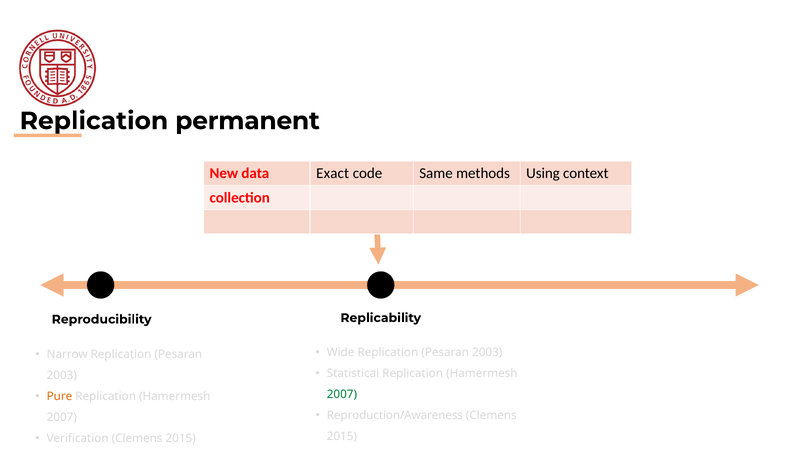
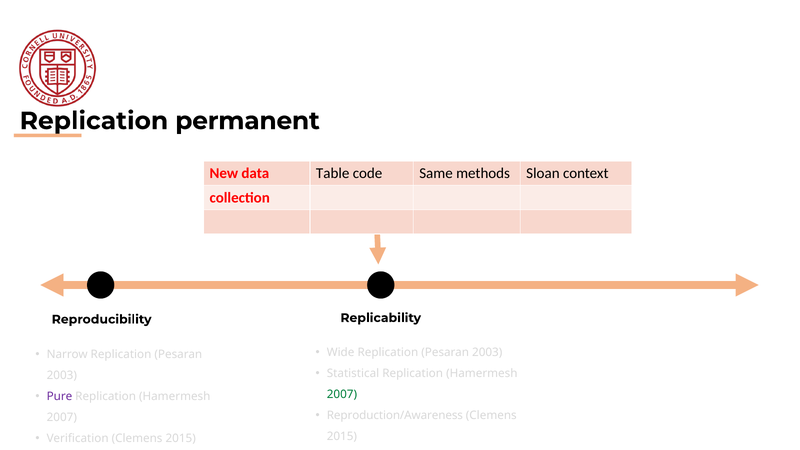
Exact: Exact -> Table
Using: Using -> Sloan
Pure colour: orange -> purple
